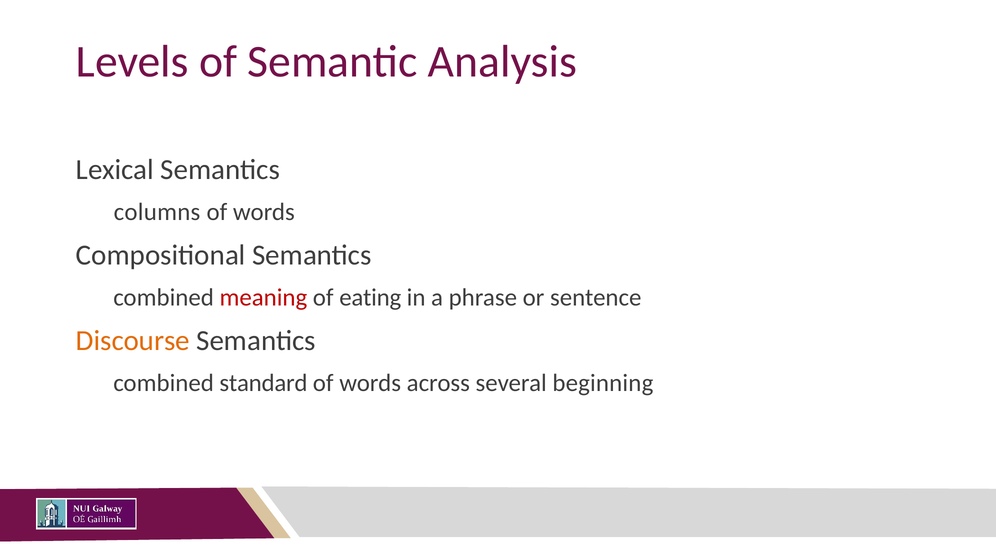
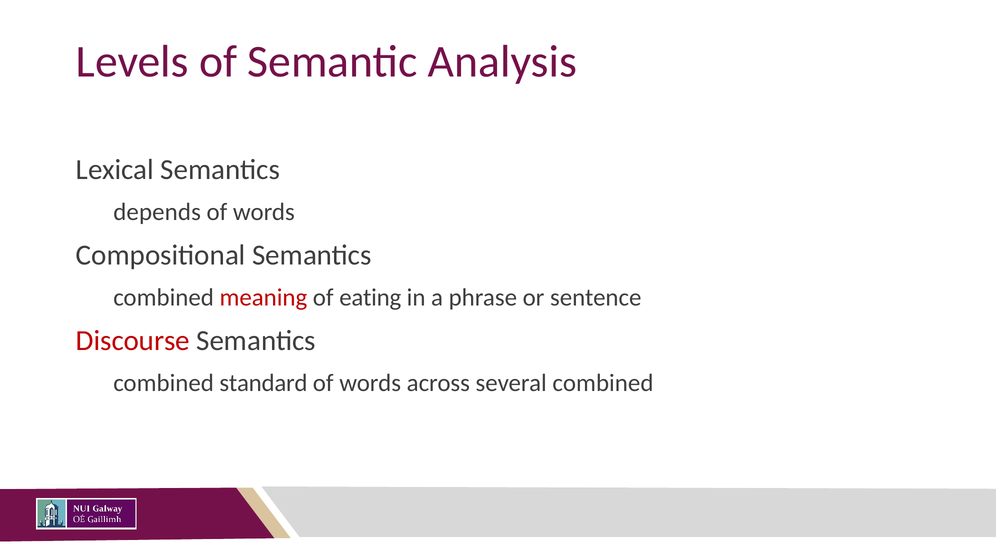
columns: columns -> depends
Discourse colour: orange -> red
several beginning: beginning -> combined
